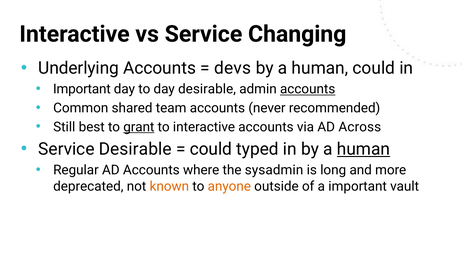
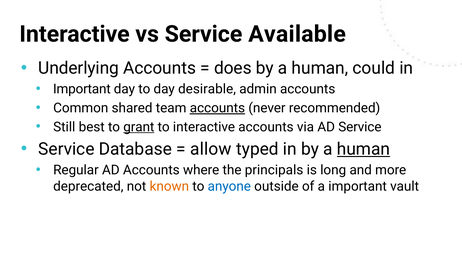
Changing: Changing -> Available
devs: devs -> does
accounts at (308, 89) underline: present -> none
accounts at (217, 108) underline: none -> present
AD Across: Across -> Service
Service Desirable: Desirable -> Database
could at (211, 149): could -> allow
sysadmin: sysadmin -> principals
anyone colour: orange -> blue
